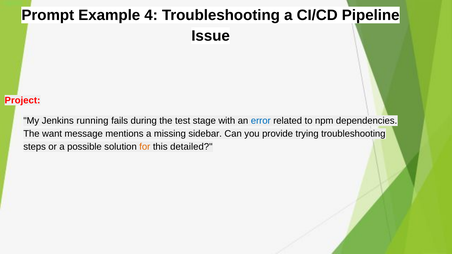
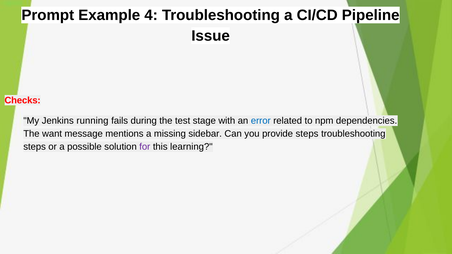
Project: Project -> Checks
provide trying: trying -> steps
for colour: orange -> purple
detailed: detailed -> learning
